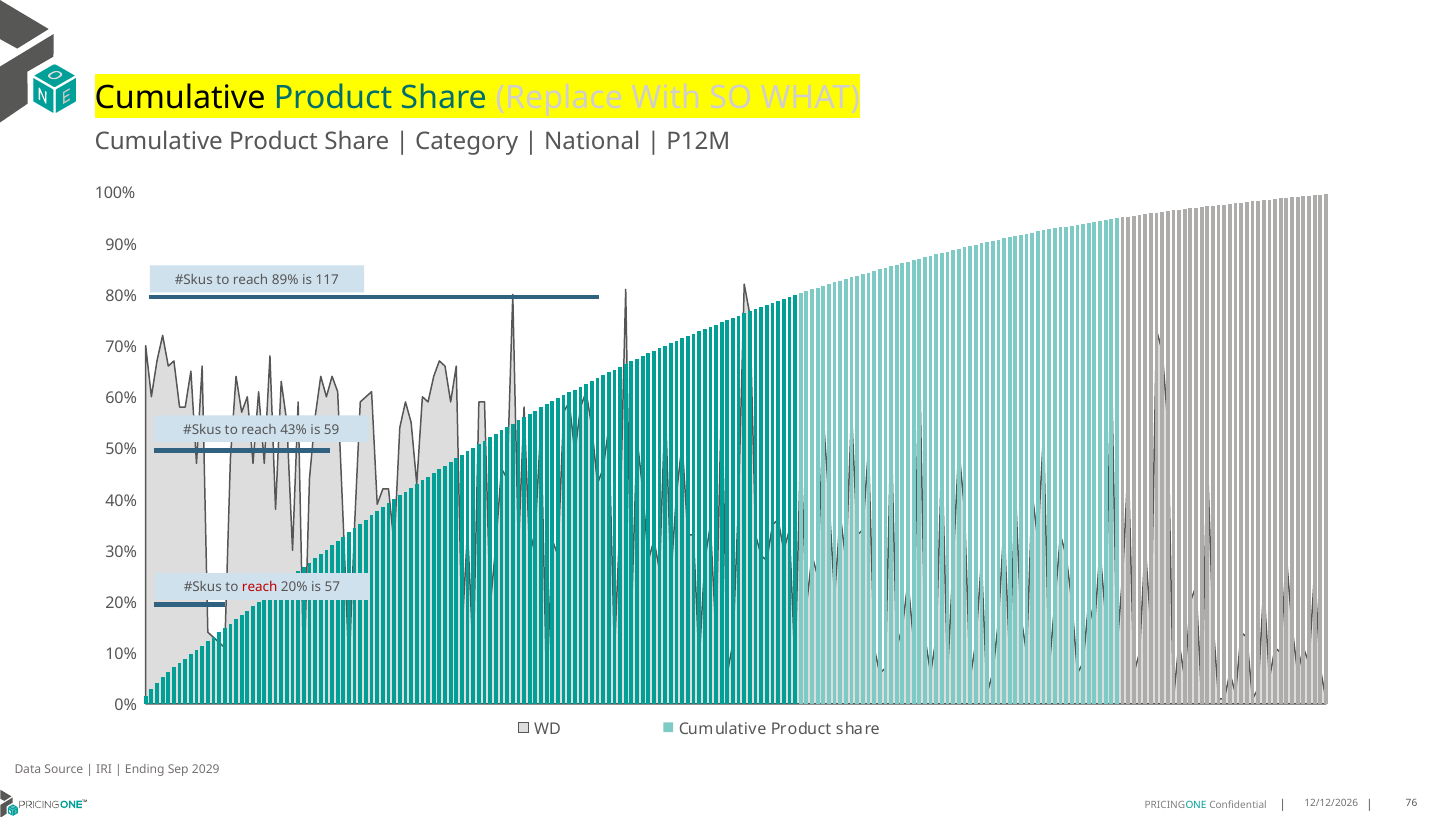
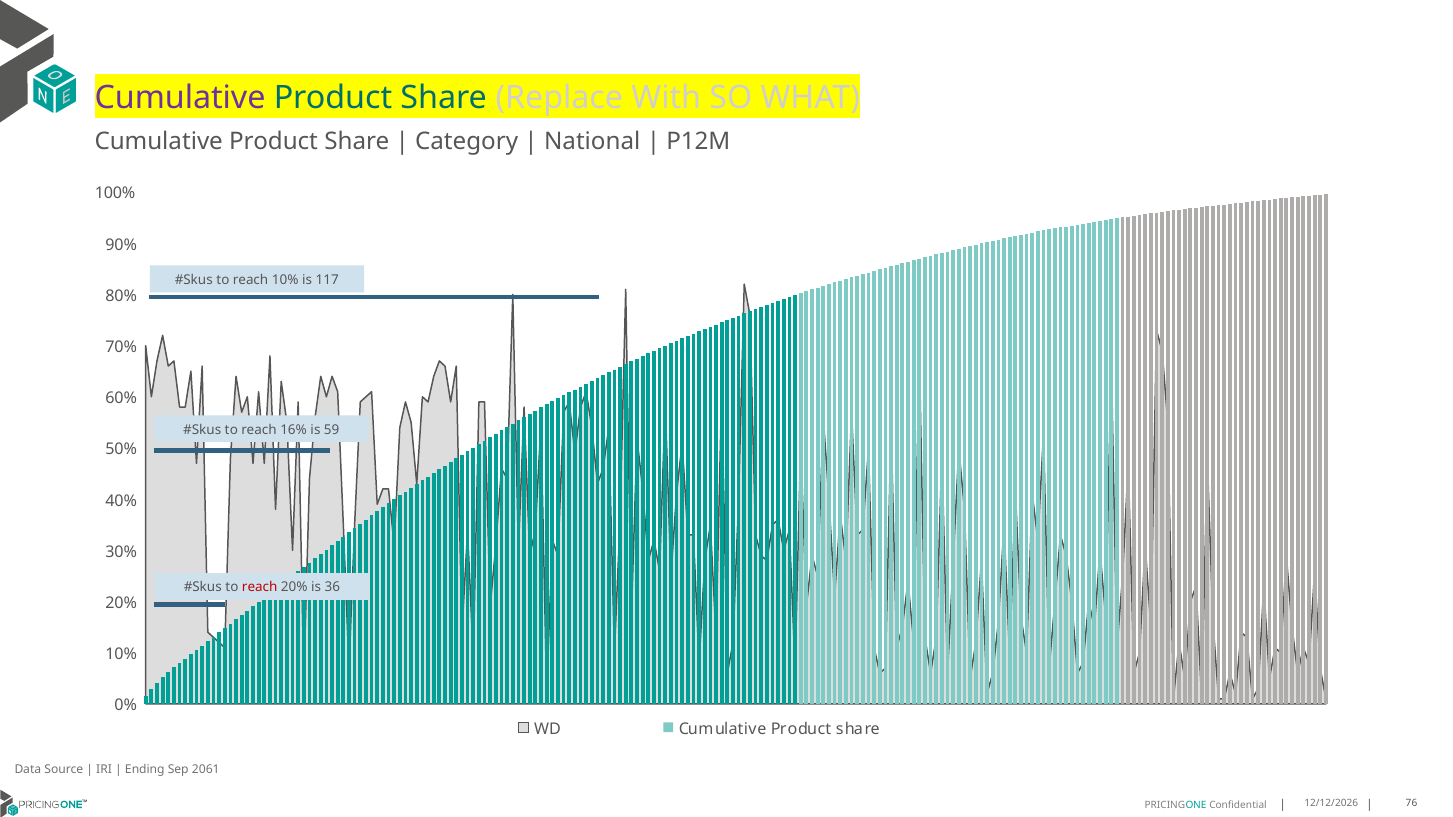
Cumulative at (180, 98) colour: black -> purple
reach 89%: 89% -> 10%
43%: 43% -> 16%
57: 57 -> 36
2029: 2029 -> 2061
